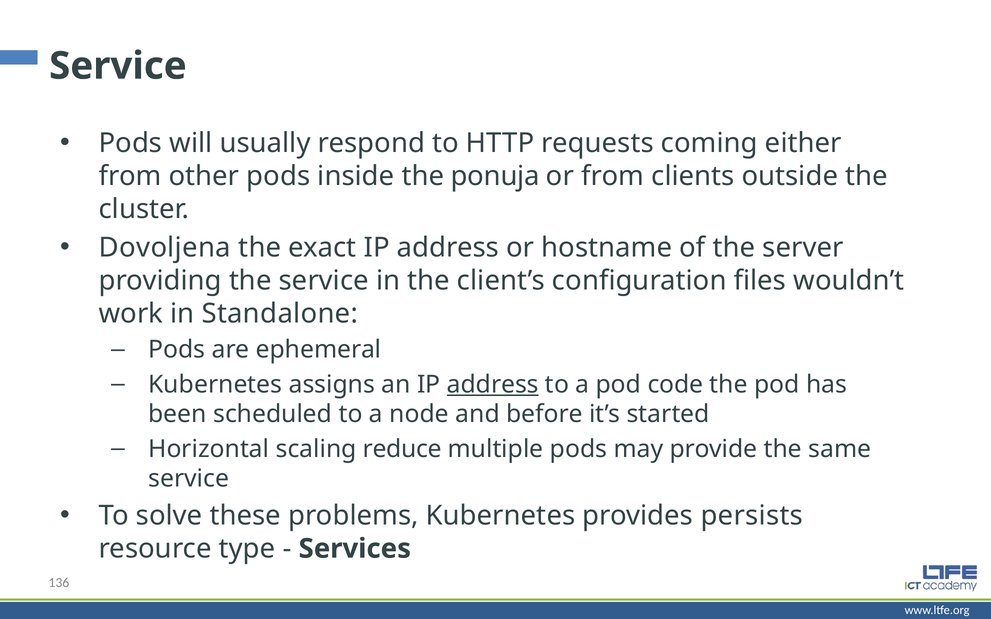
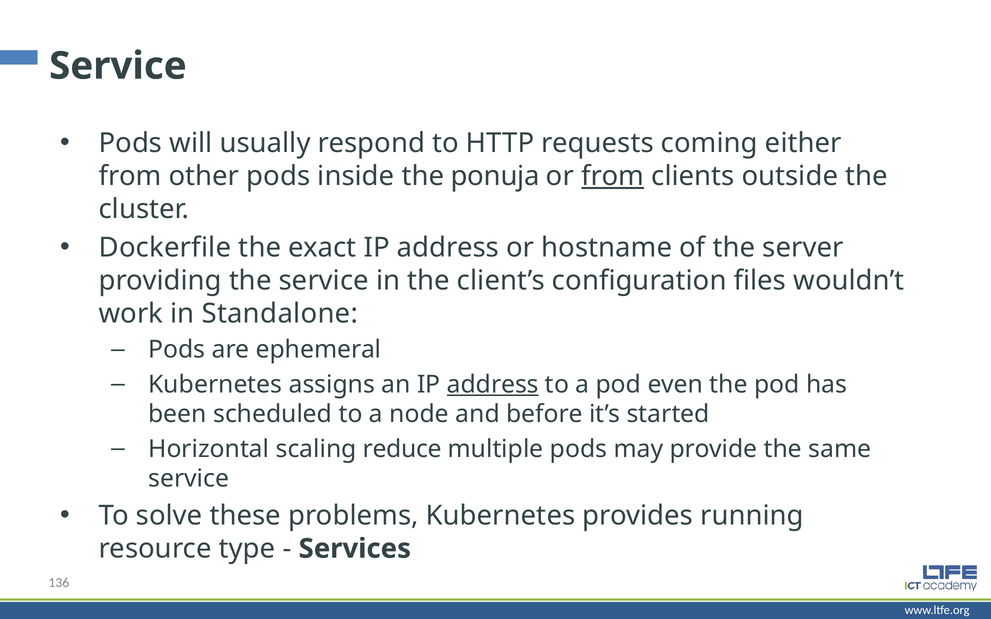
from at (613, 176) underline: none -> present
Dovoljena: Dovoljena -> Dockerfile
code: code -> even
persists: persists -> running
